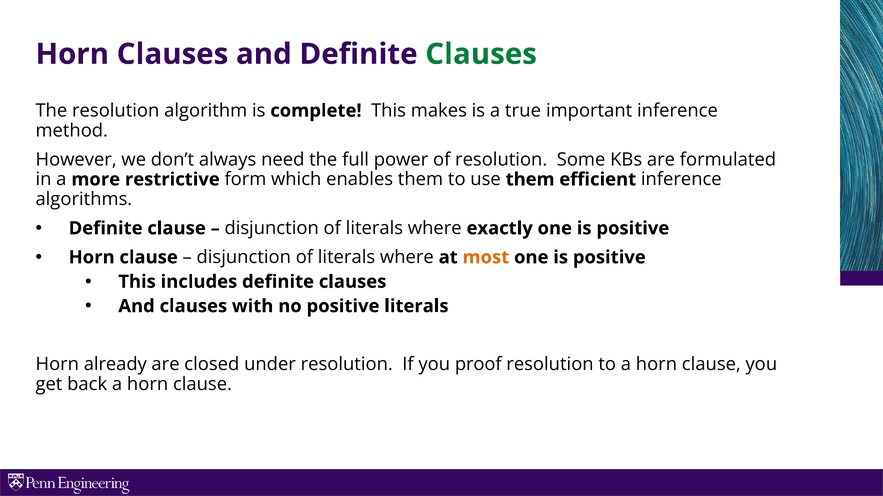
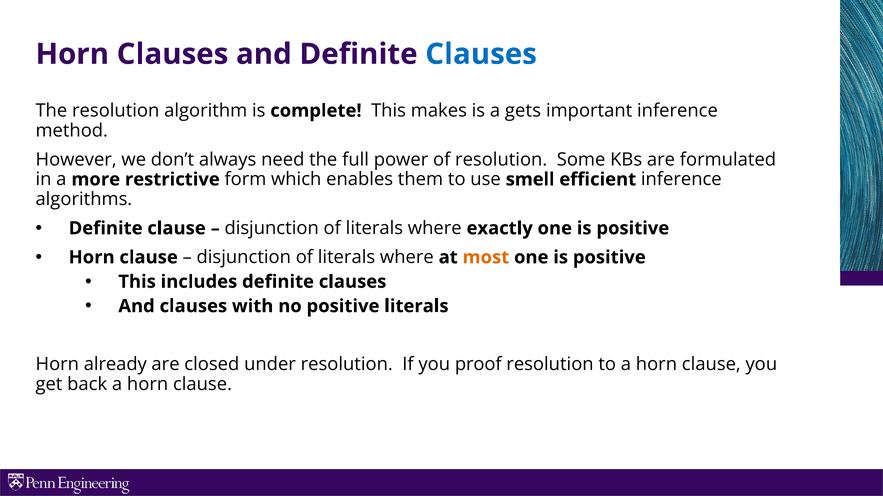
Clauses at (481, 54) colour: green -> blue
true: true -> gets
use them: them -> smell
